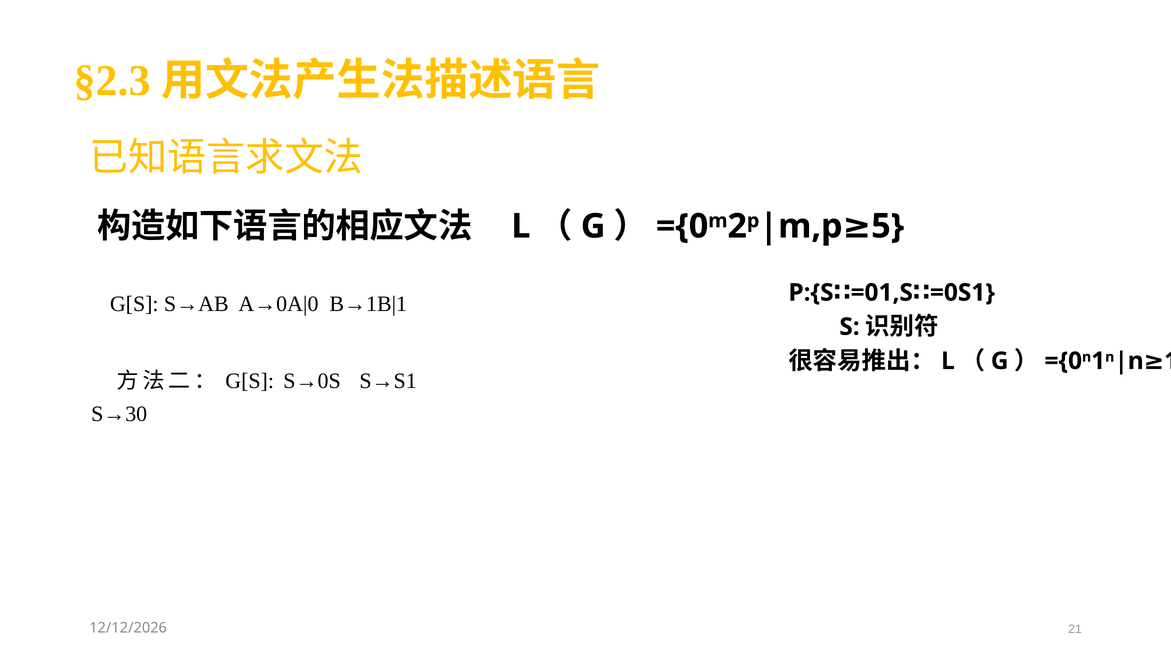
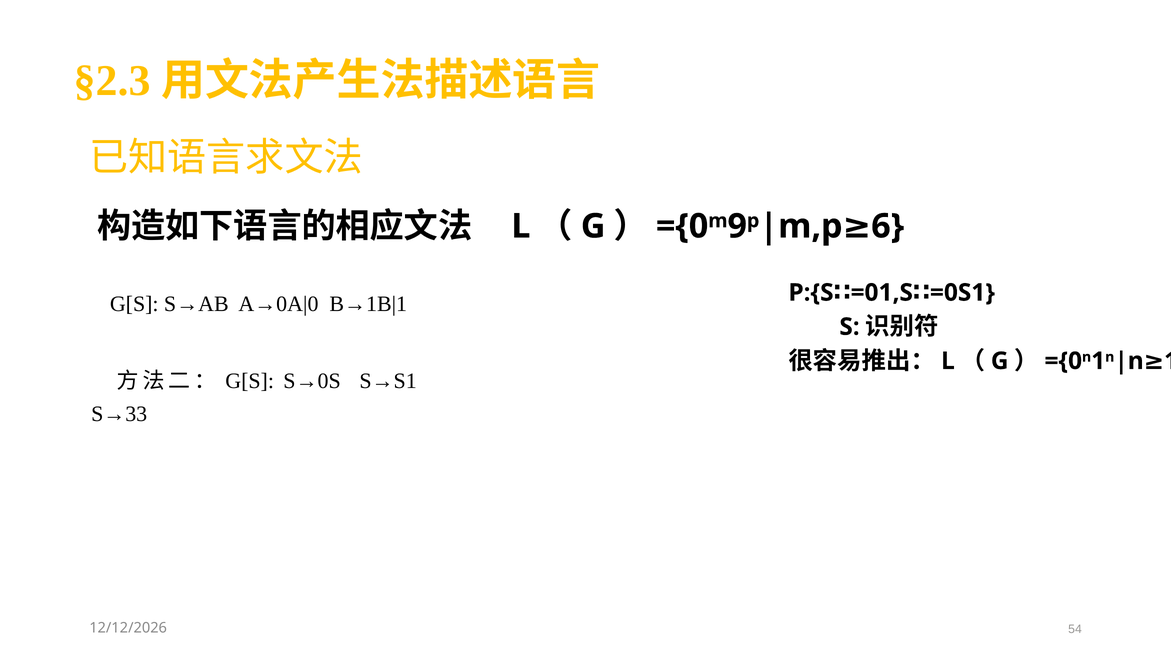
2: 2 -> 9
5: 5 -> 6
S→30: S→30 -> S→33
21: 21 -> 54
